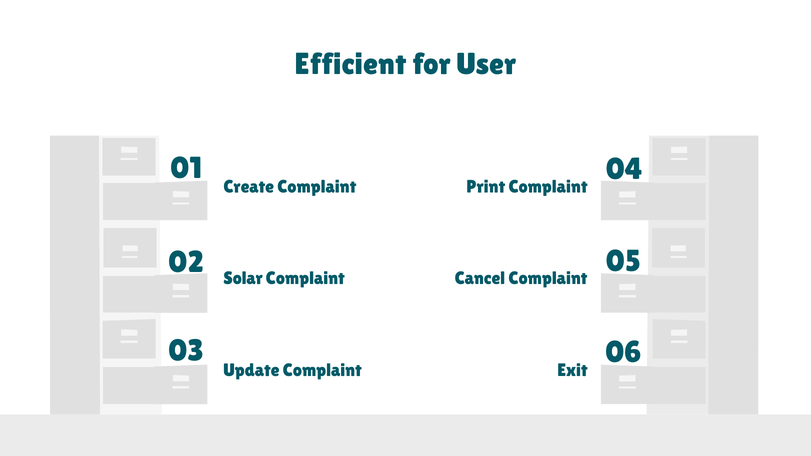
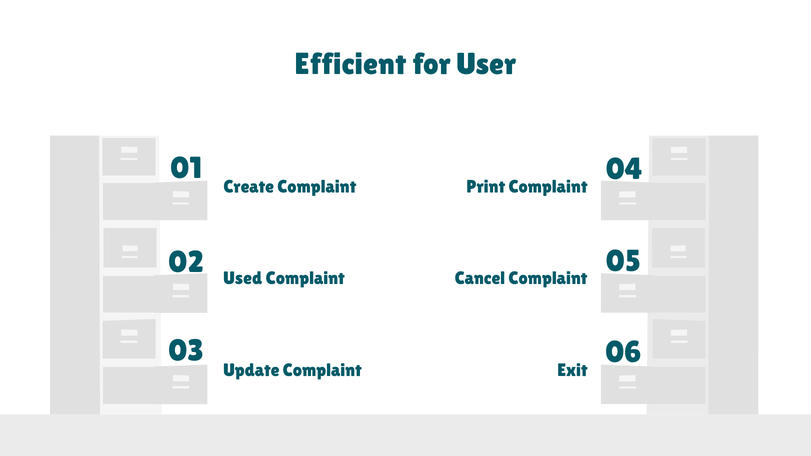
Solar: Solar -> Used
